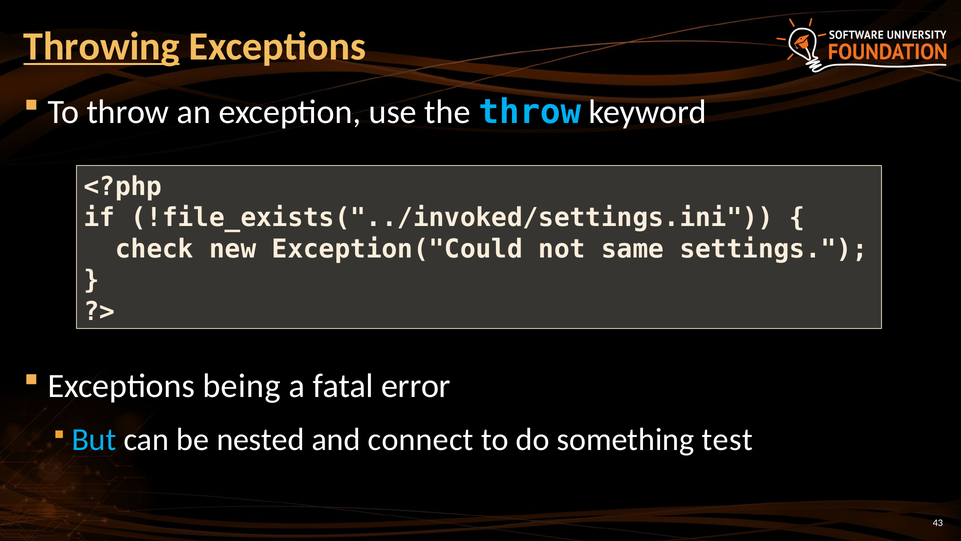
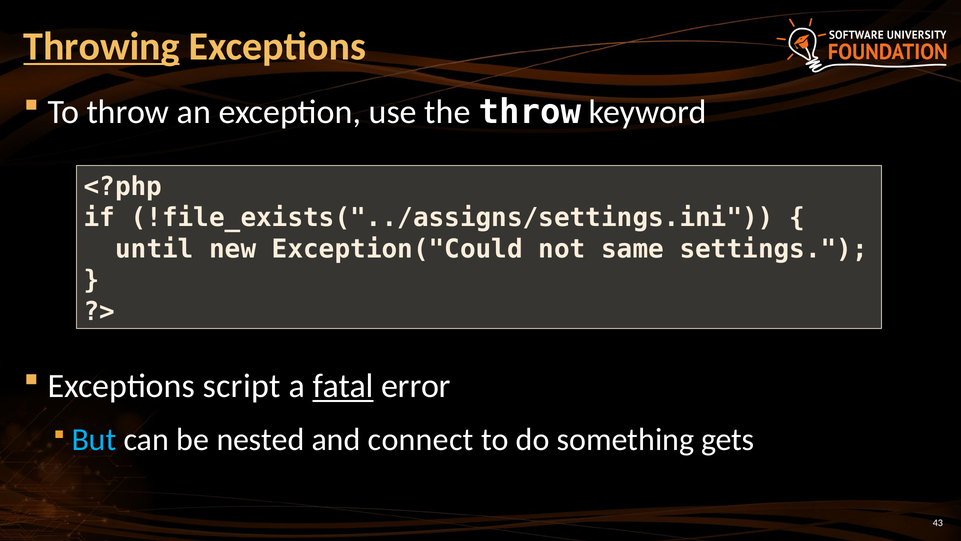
throw at (530, 112) colour: light blue -> white
!file_exists("../invoked/settings.ini: !file_exists("../invoked/settings.ini -> !file_exists("../assigns/settings.ini
check: check -> until
being: being -> script
fatal underline: none -> present
test: test -> gets
